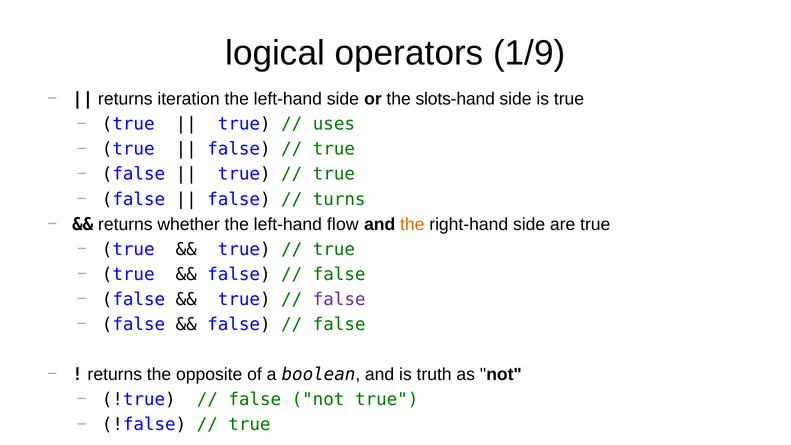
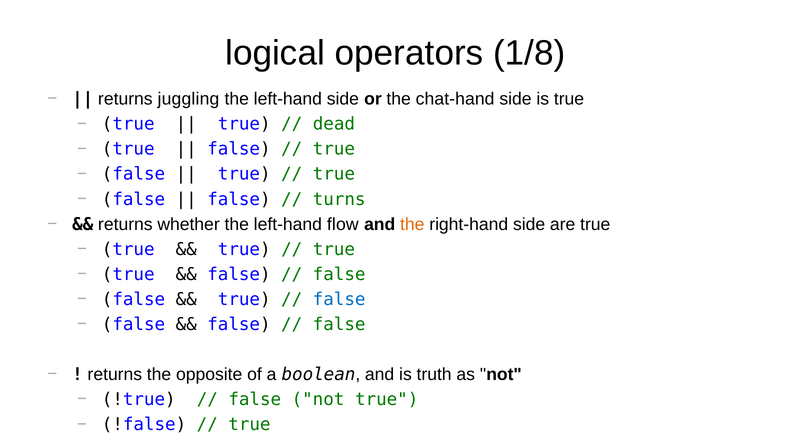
1/9: 1/9 -> 1/8
iteration: iteration -> juggling
slots-hand: slots-hand -> chat-hand
uses: uses -> dead
false at (339, 299) colour: purple -> blue
